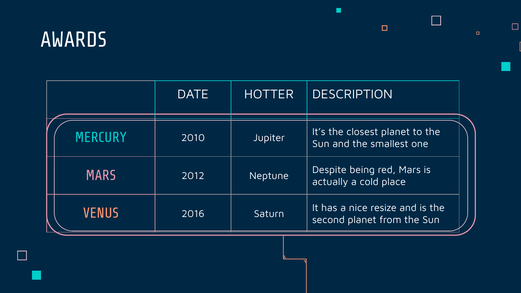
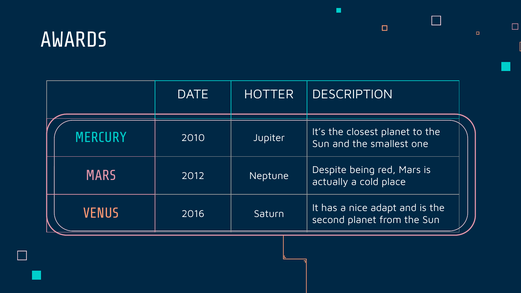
resize: resize -> adapt
